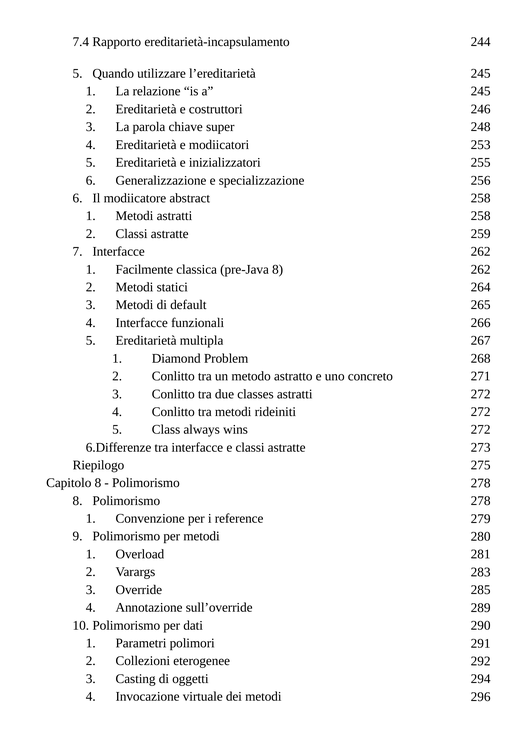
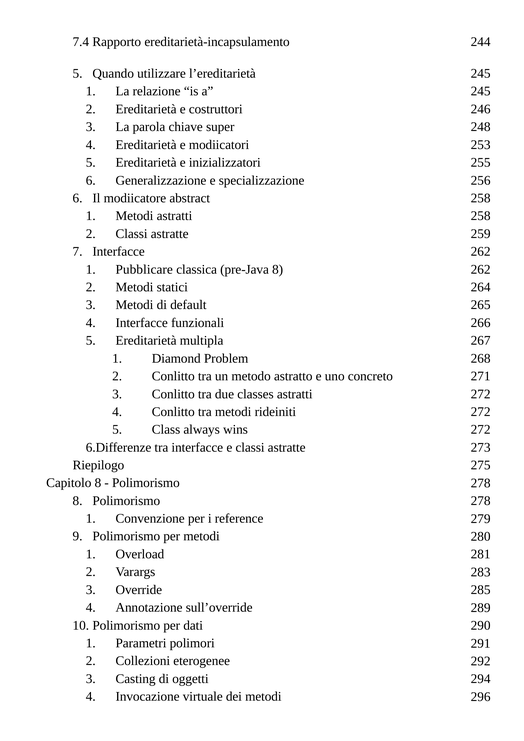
Facilmente: Facilmente -> Pubblicare
